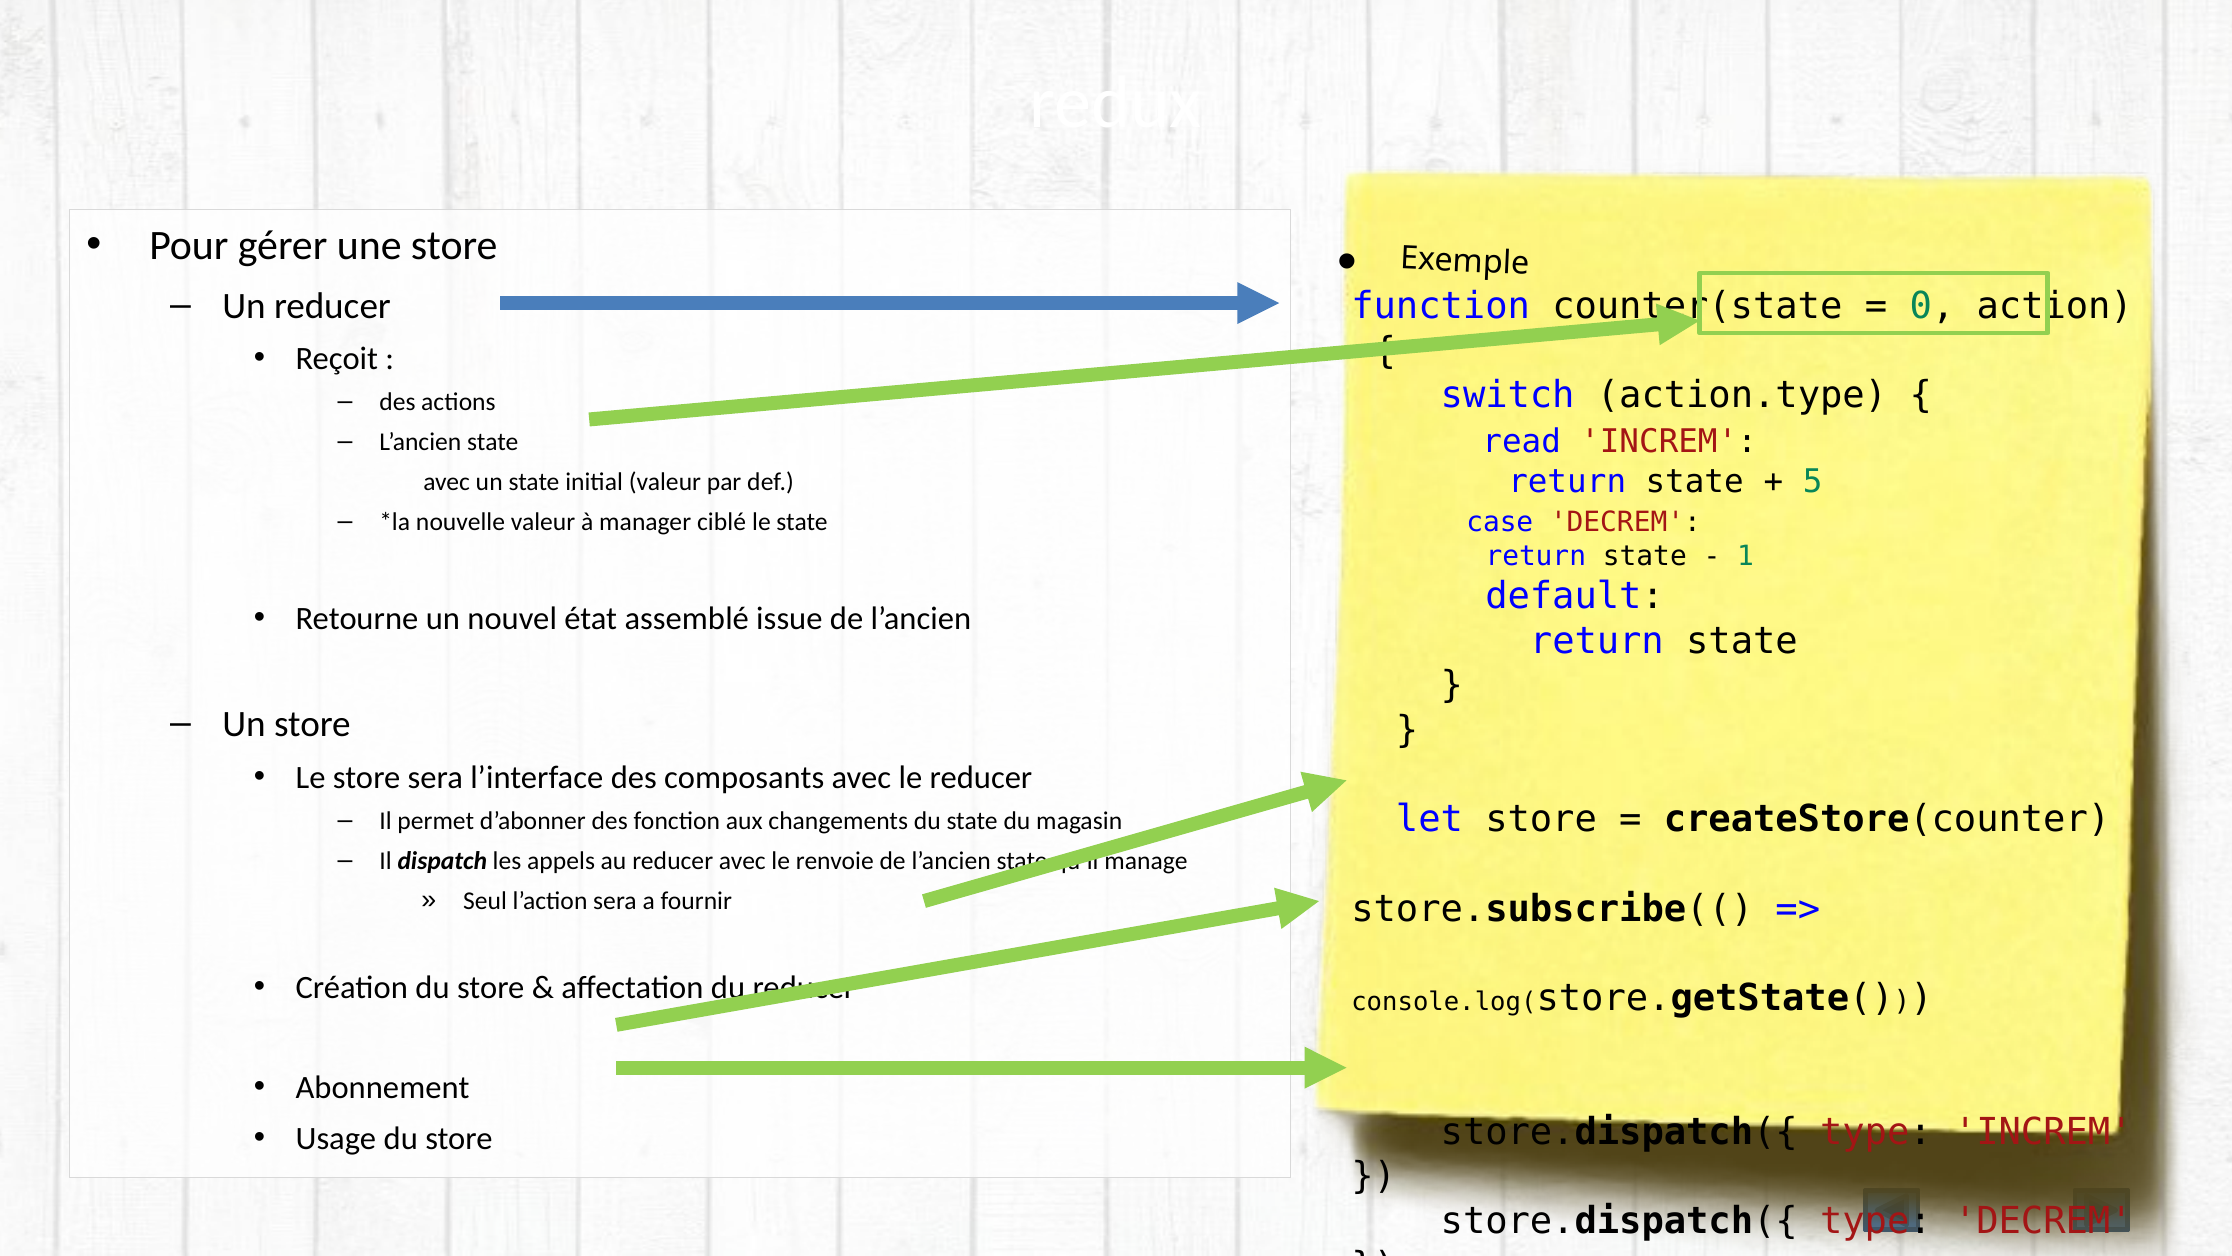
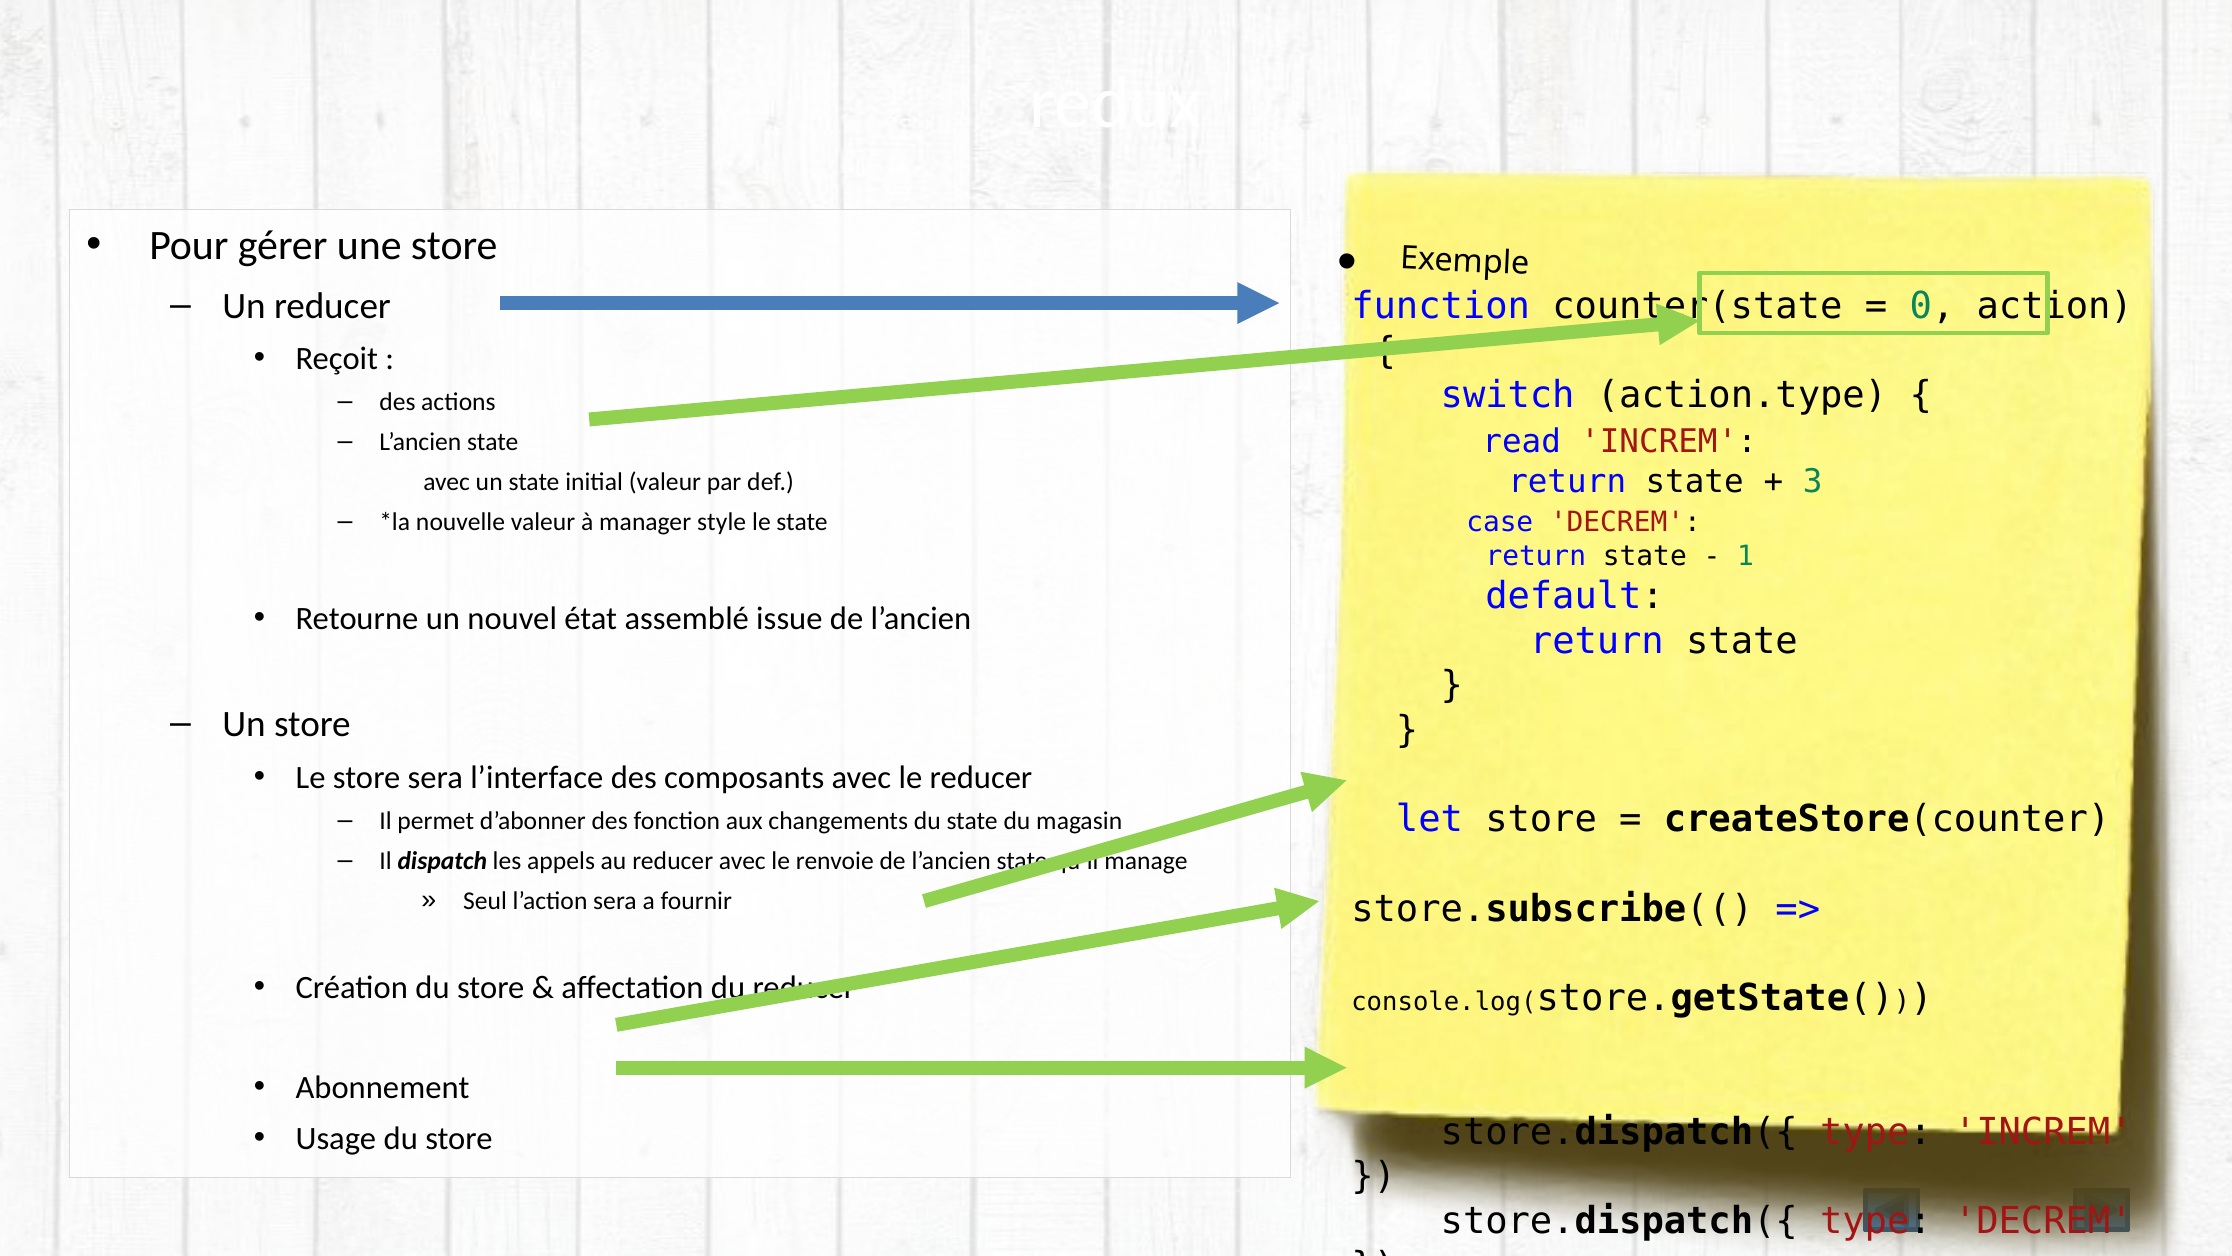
5: 5 -> 3
ciblé: ciblé -> style
